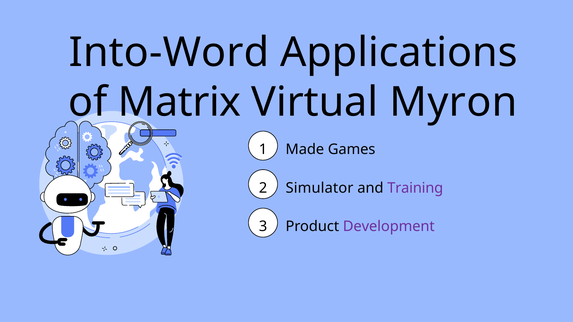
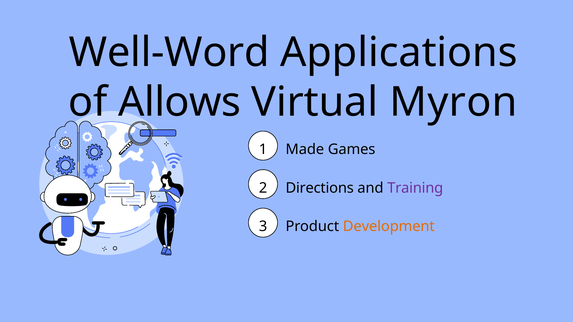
Into-Word: Into-Word -> Well-Word
Matrix: Matrix -> Allows
Simulator: Simulator -> Directions
Development colour: purple -> orange
